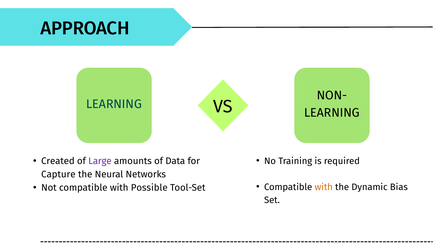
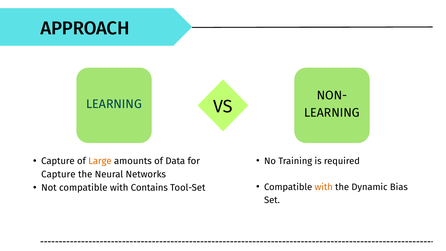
Created at (58, 161): Created -> Capture
Large colour: purple -> orange
Possible: Possible -> Contains
